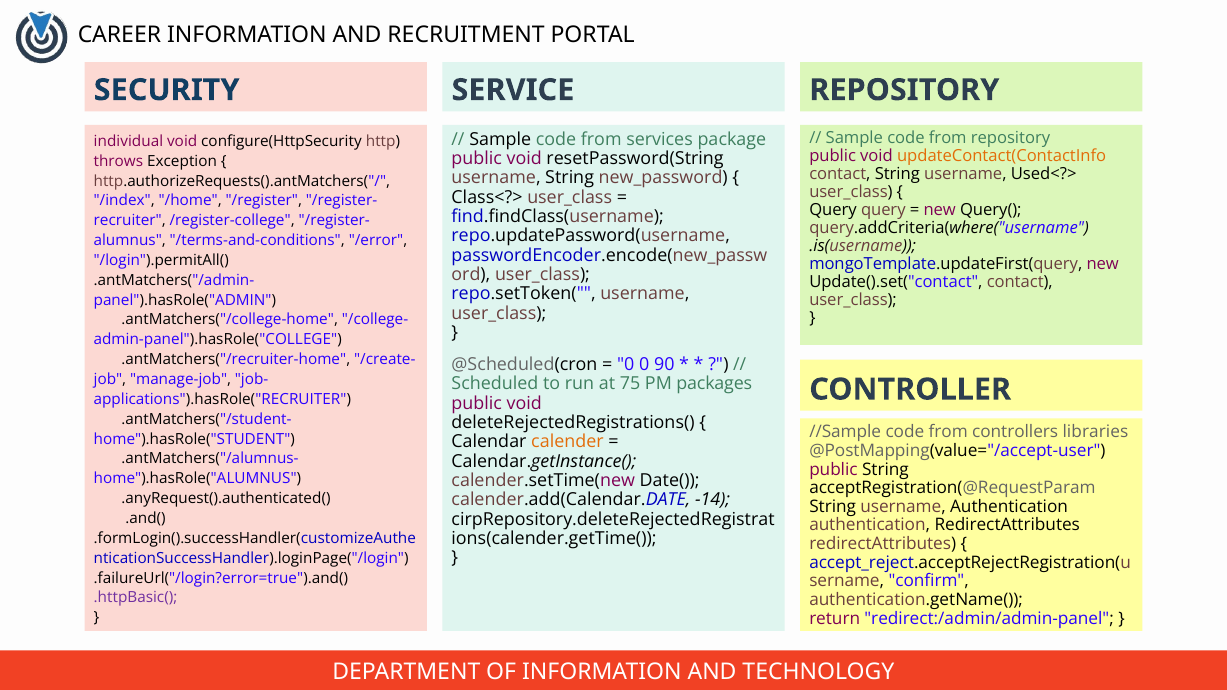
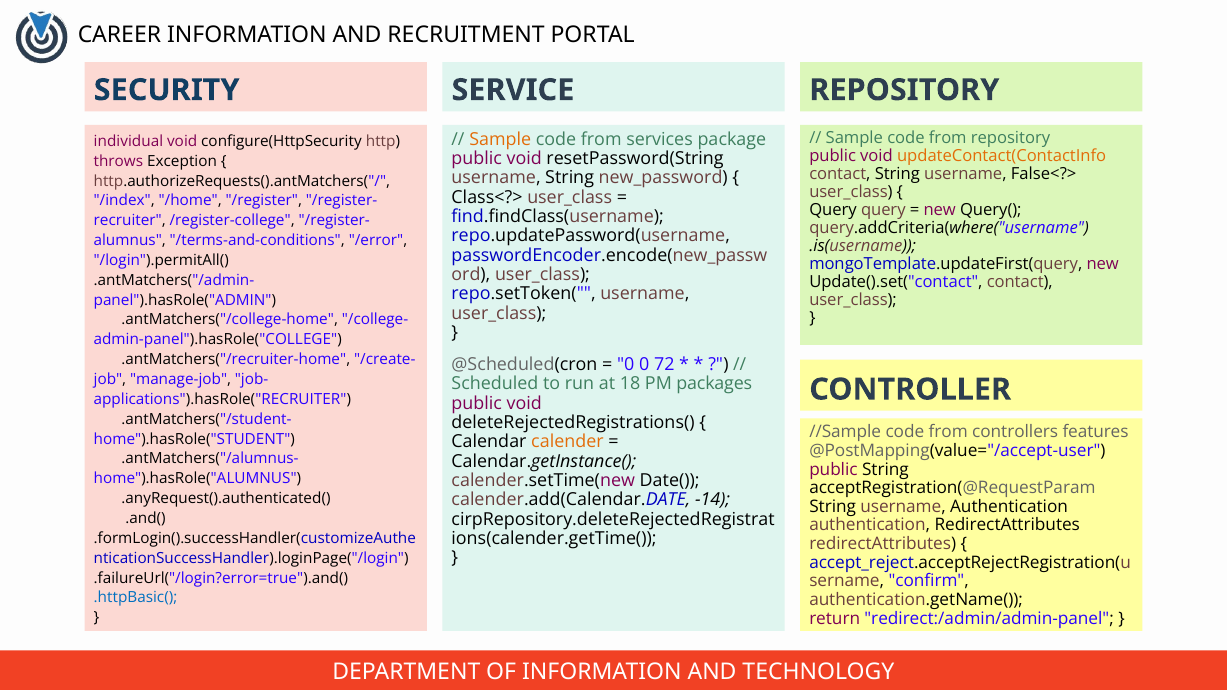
Sample at (500, 139) colour: black -> orange
Used<?>: Used<?> -> False<?>
90: 90 -> 72
75: 75 -> 18
libraries: libraries -> features
.httpBasic( colour: purple -> blue
